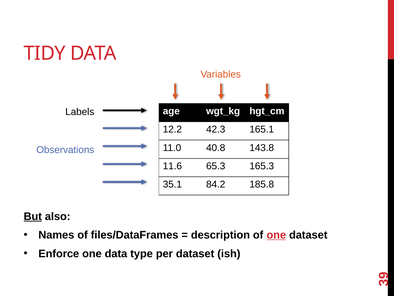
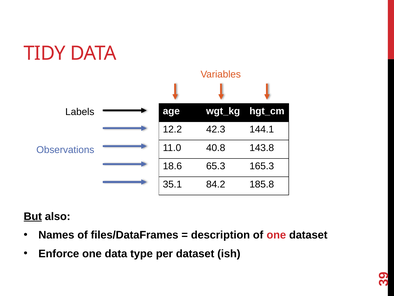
165.1: 165.1 -> 144.1
11.6: 11.6 -> 18.6
one at (276, 235) underline: present -> none
